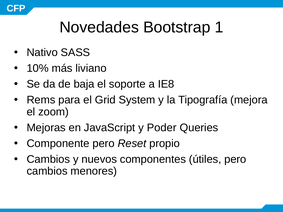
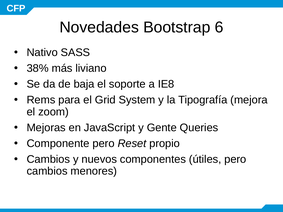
1: 1 -> 6
10%: 10% -> 38%
Poder: Poder -> Gente
